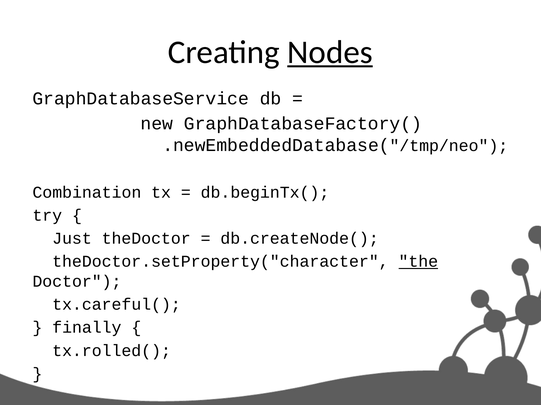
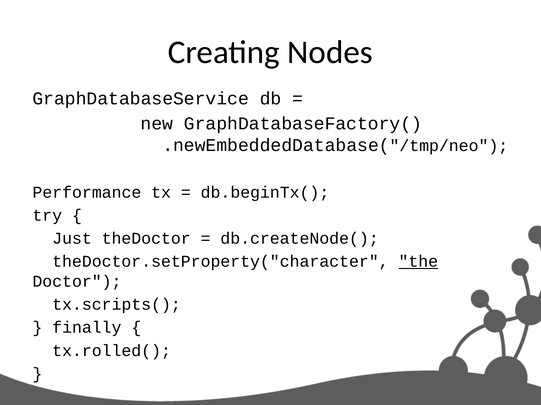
Nodes underline: present -> none
Combination: Combination -> Performance
tx.careful(: tx.careful( -> tx.scripts(
